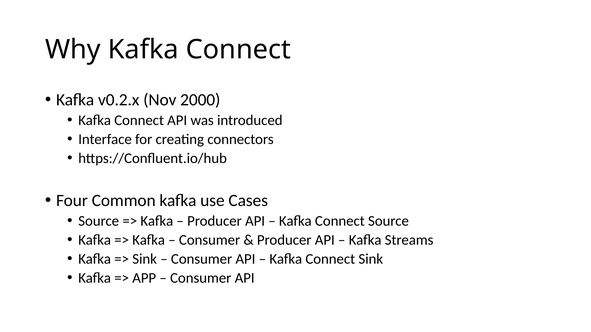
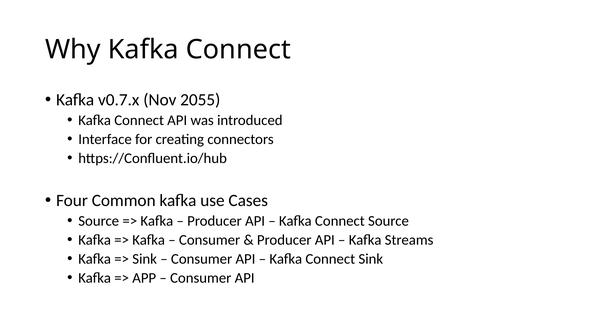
v0.2.x: v0.2.x -> v0.7.x
2000: 2000 -> 2055
